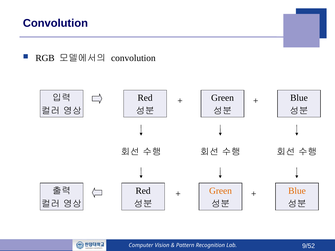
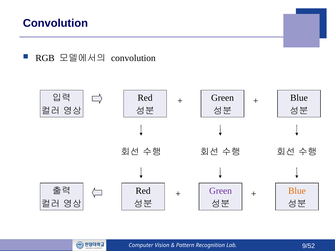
Green at (221, 191) colour: orange -> purple
